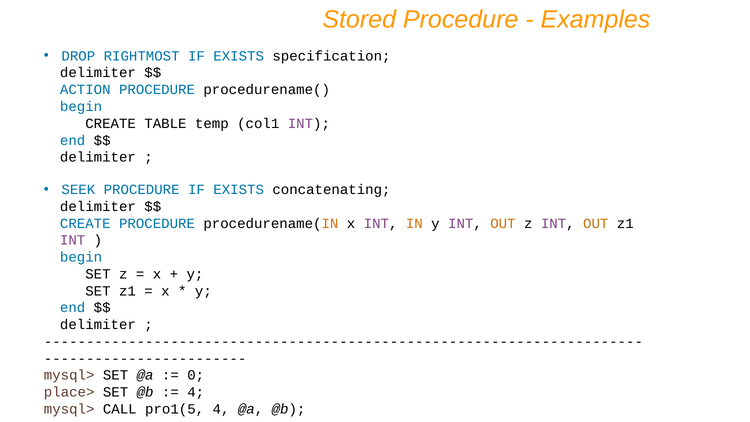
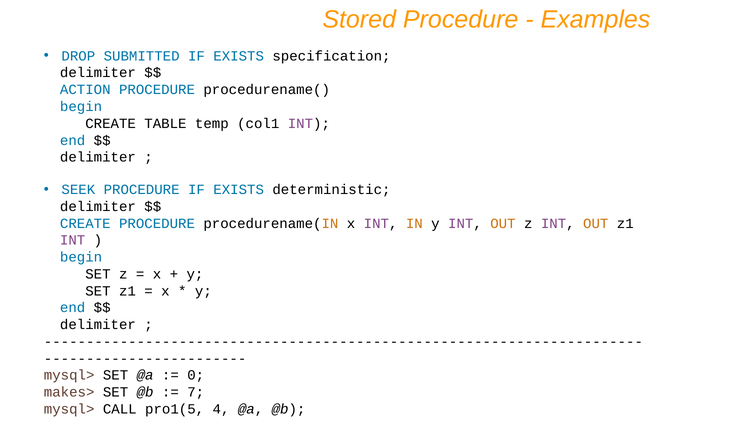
RIGHTMOST: RIGHTMOST -> SUBMITTED
concatenating: concatenating -> deterministic
place>: place> -> makes>
4 at (196, 392): 4 -> 7
